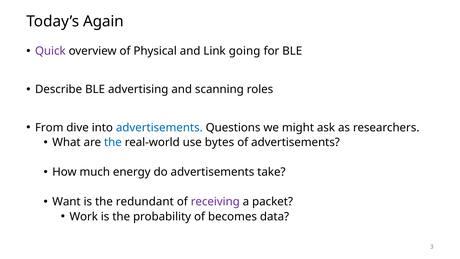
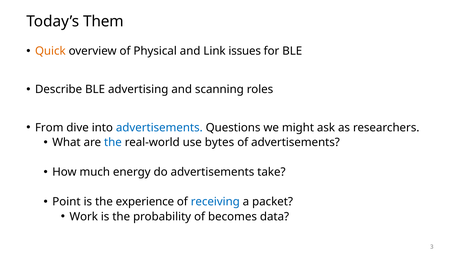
Again: Again -> Them
Quick colour: purple -> orange
going: going -> issues
Want: Want -> Point
redundant: redundant -> experience
receiving colour: purple -> blue
